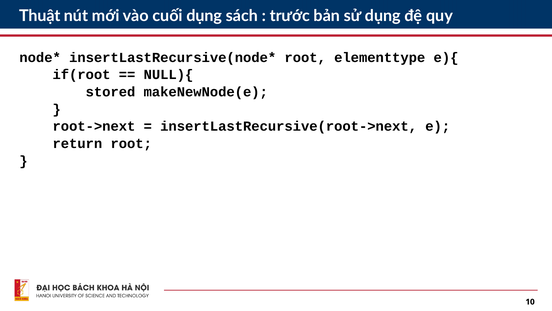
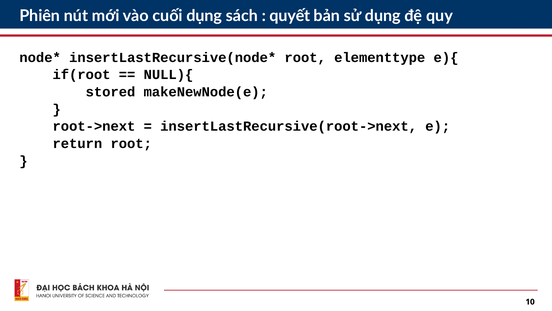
Thuật: Thuật -> Phiên
trước: trước -> quyết
